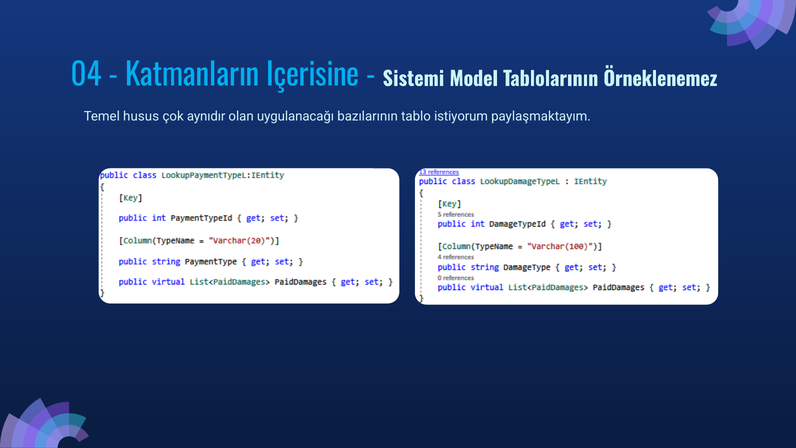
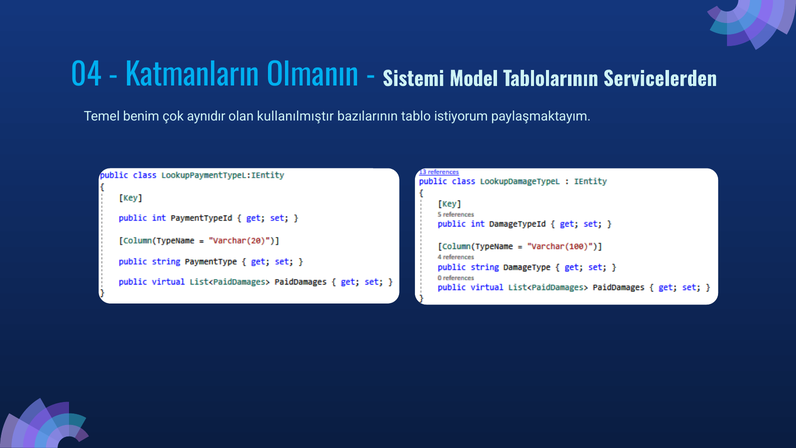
Içerisine: Içerisine -> Olmanın
Örneklenemez: Örneklenemez -> Servicelerden
husus: husus -> benim
uygulanacağı: uygulanacağı -> kullanılmıştır
